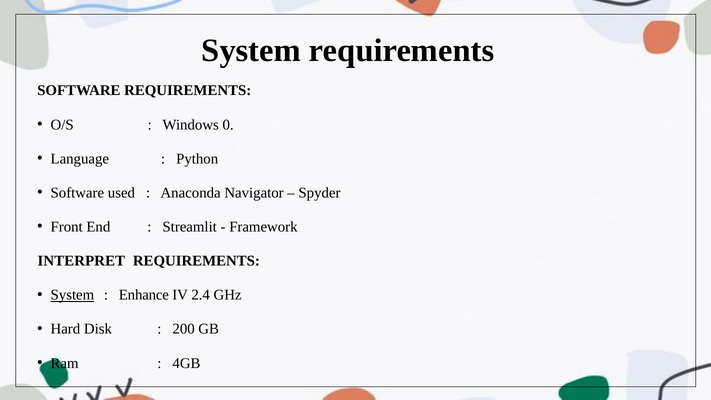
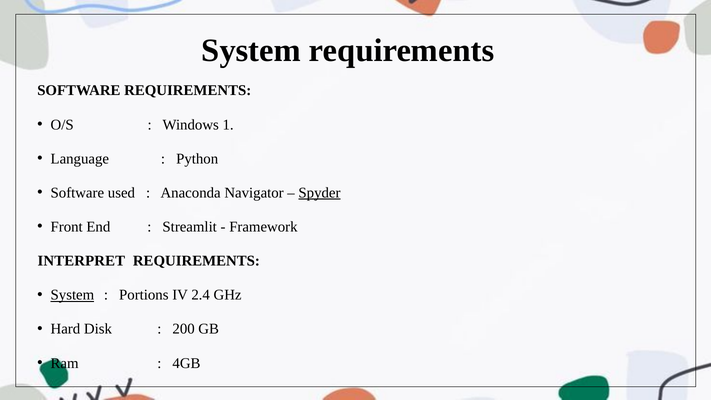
0: 0 -> 1
Spyder underline: none -> present
Enhance: Enhance -> Portions
